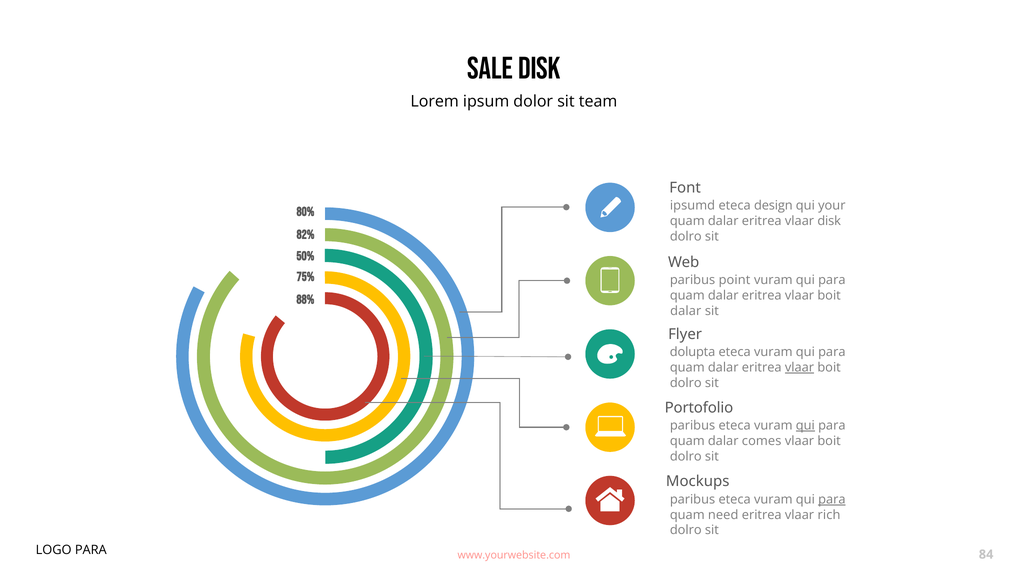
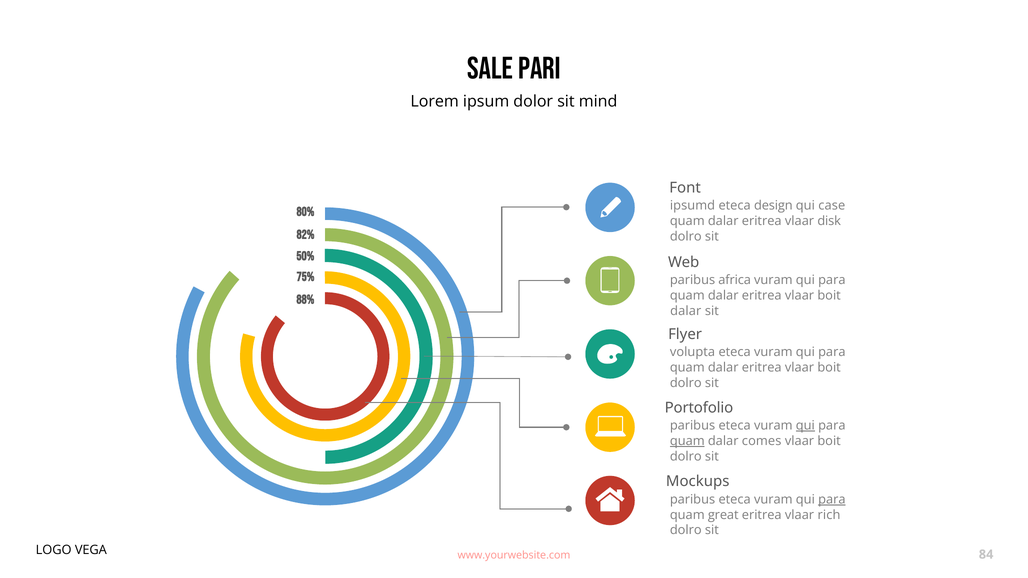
Sale disk: disk -> pari
team: team -> mind
your: your -> case
point: point -> africa
dolupta: dolupta -> volupta
vlaar at (800, 368) underline: present -> none
quam at (687, 441) underline: none -> present
need: need -> great
LOGO PARA: PARA -> VEGA
